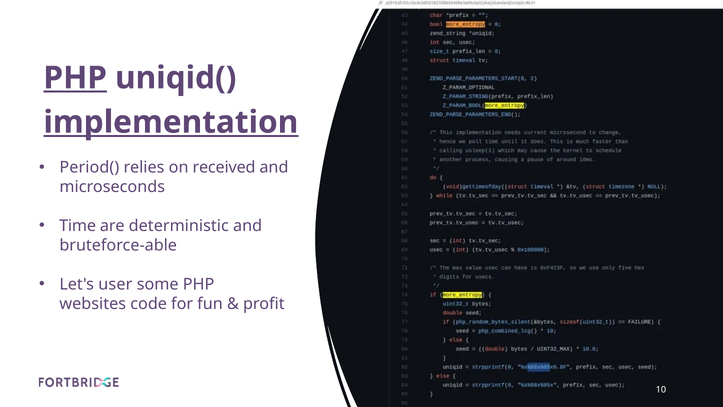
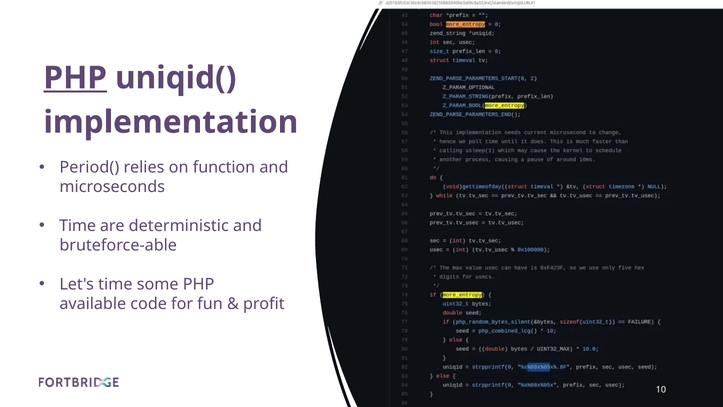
implementation underline: present -> none
received: received -> function
Let's user: user -> time
websites: websites -> available
